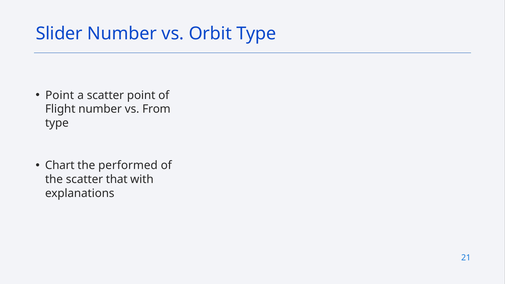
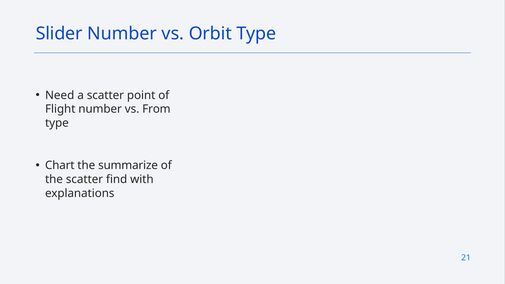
Point at (60, 95): Point -> Need
performed: performed -> summarize
that: that -> find
